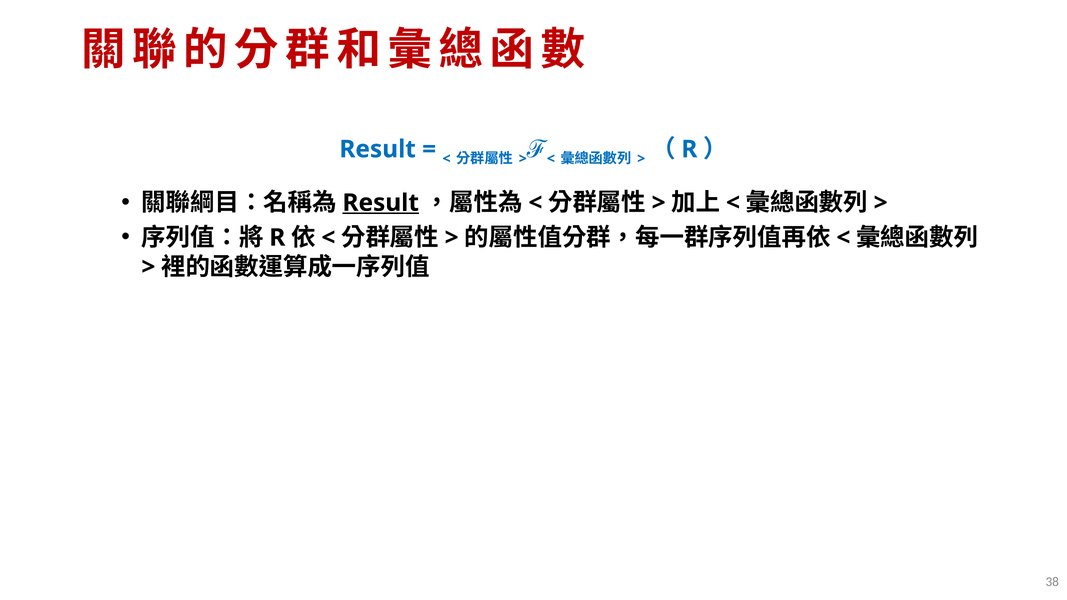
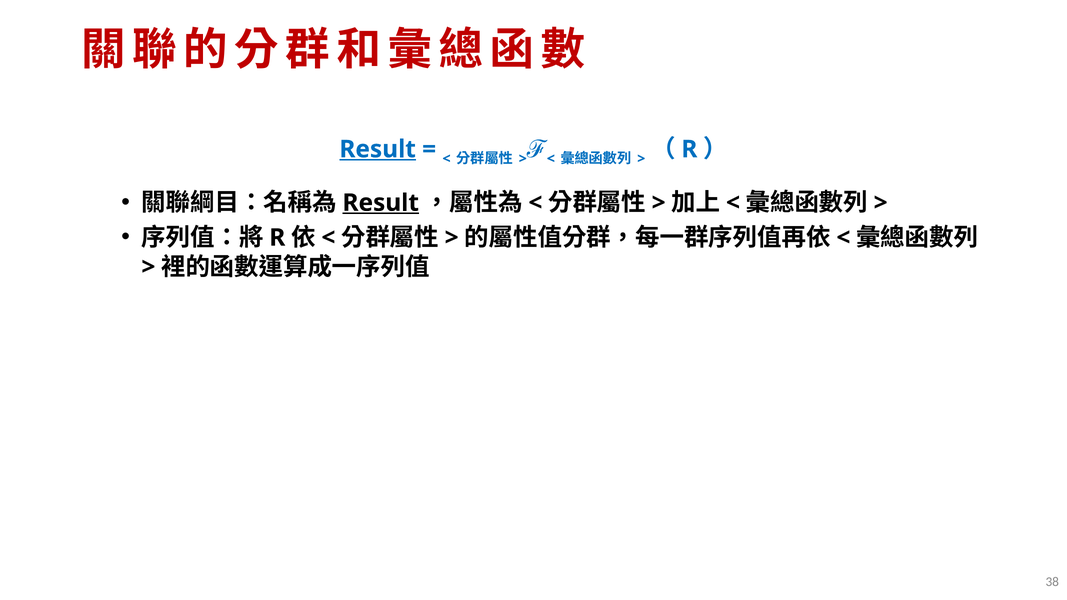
Result at (378, 149) underline: none -> present
